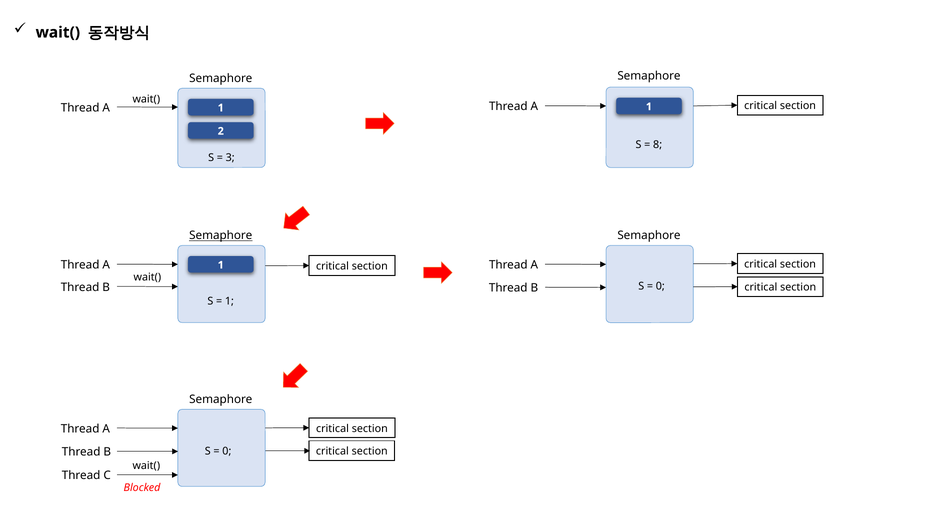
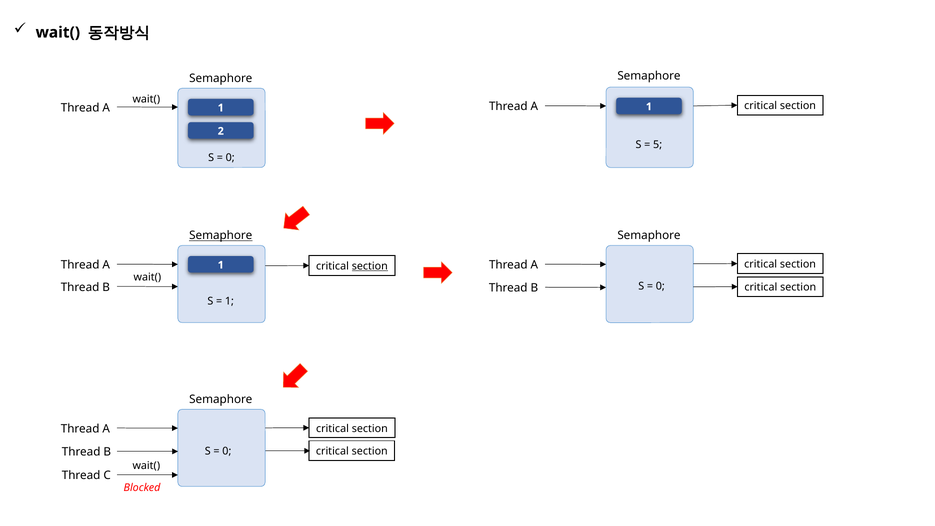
8: 8 -> 5
3 at (230, 158): 3 -> 0
section at (370, 266) underline: none -> present
